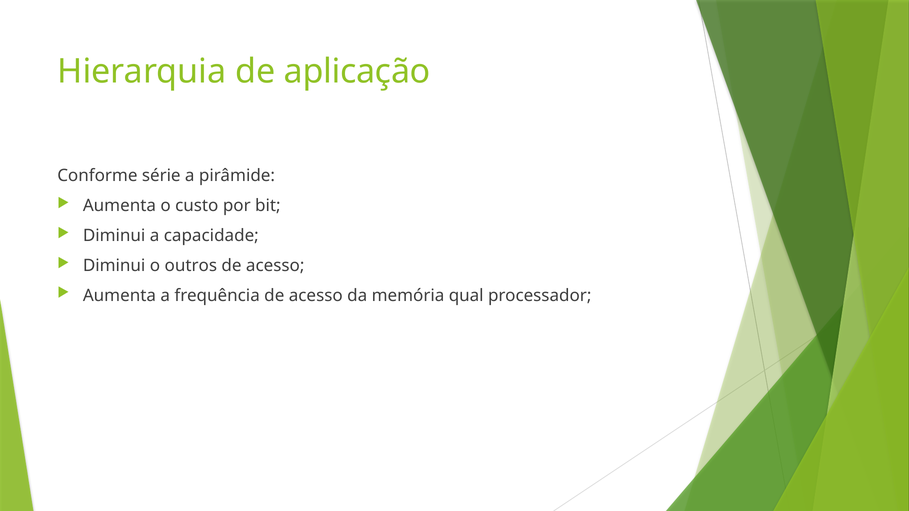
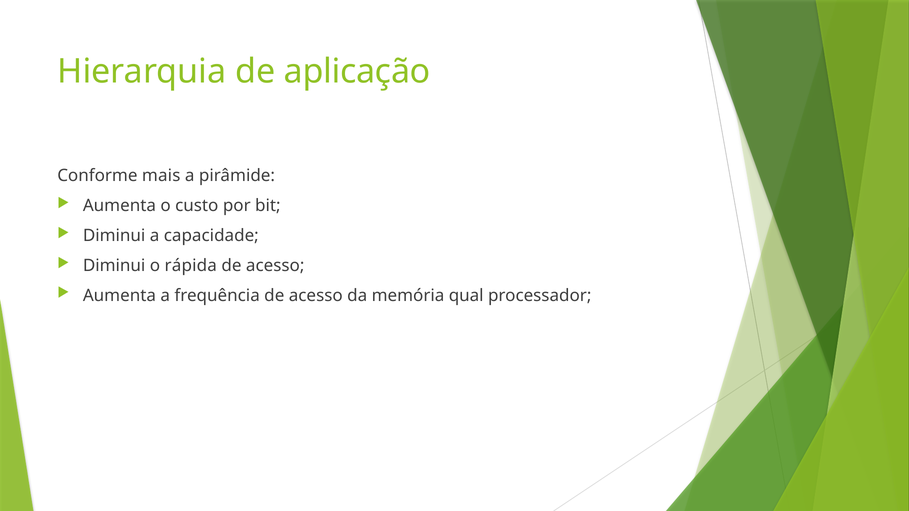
série: série -> mais
outros: outros -> rápida
